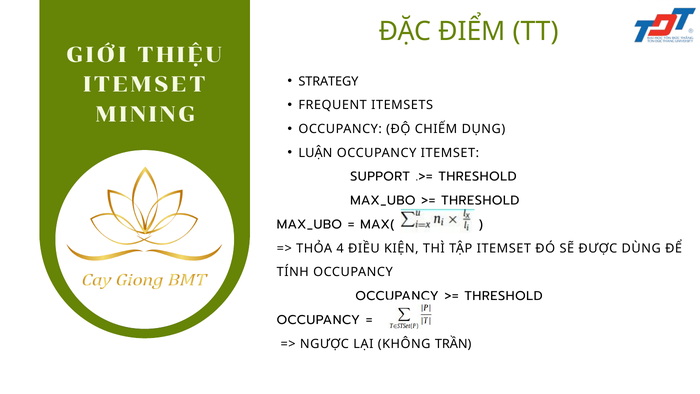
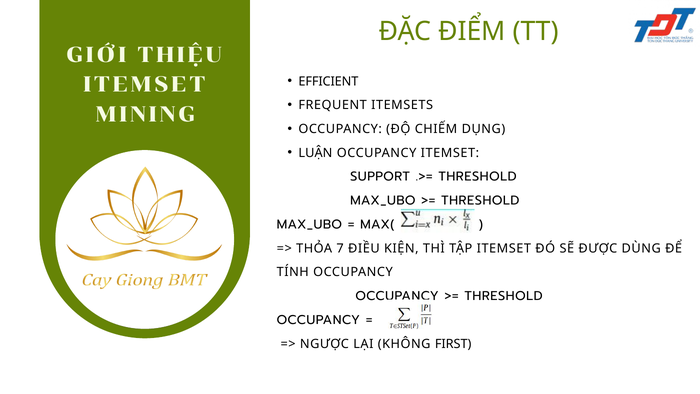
STRATEGY: STRATEGY -> EFFICIENT
4: 4 -> 7
TRẦN: TRẦN -> FIRST
